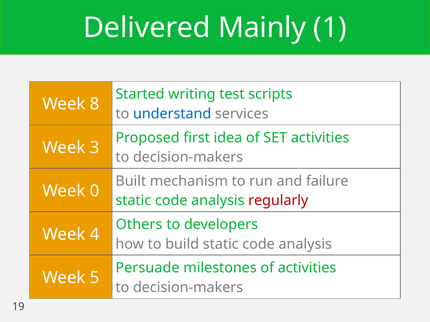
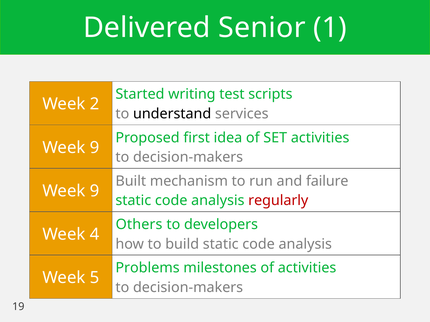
Mainly: Mainly -> Senior
8: 8 -> 2
understand colour: blue -> black
3 at (94, 148): 3 -> 9
0 at (94, 191): 0 -> 9
Persuade: Persuade -> Problems
